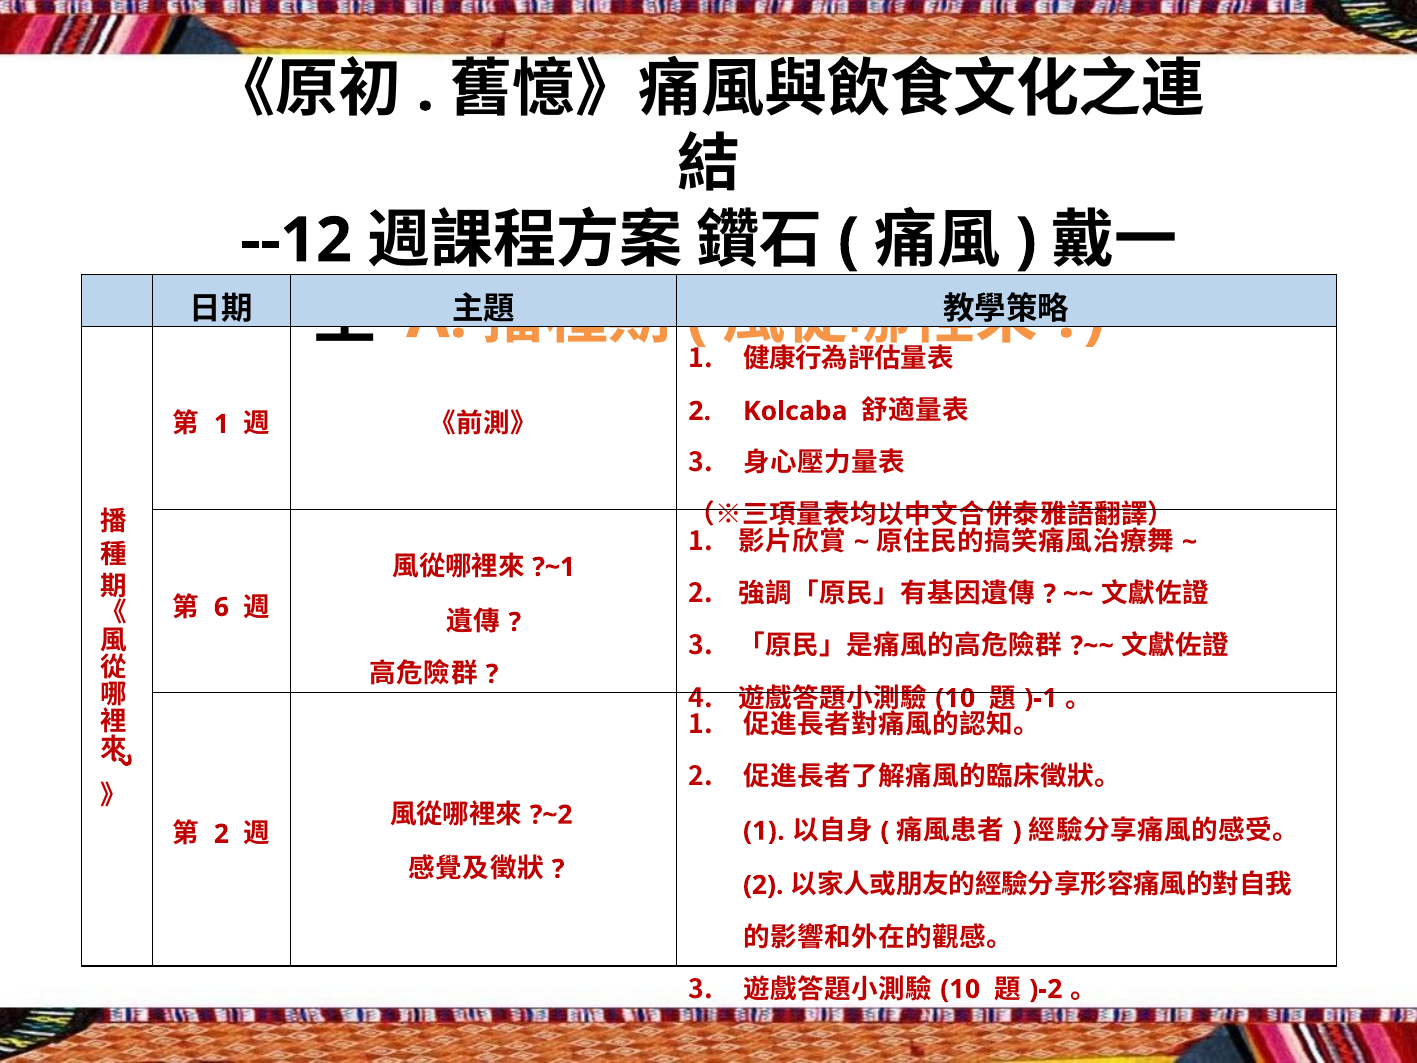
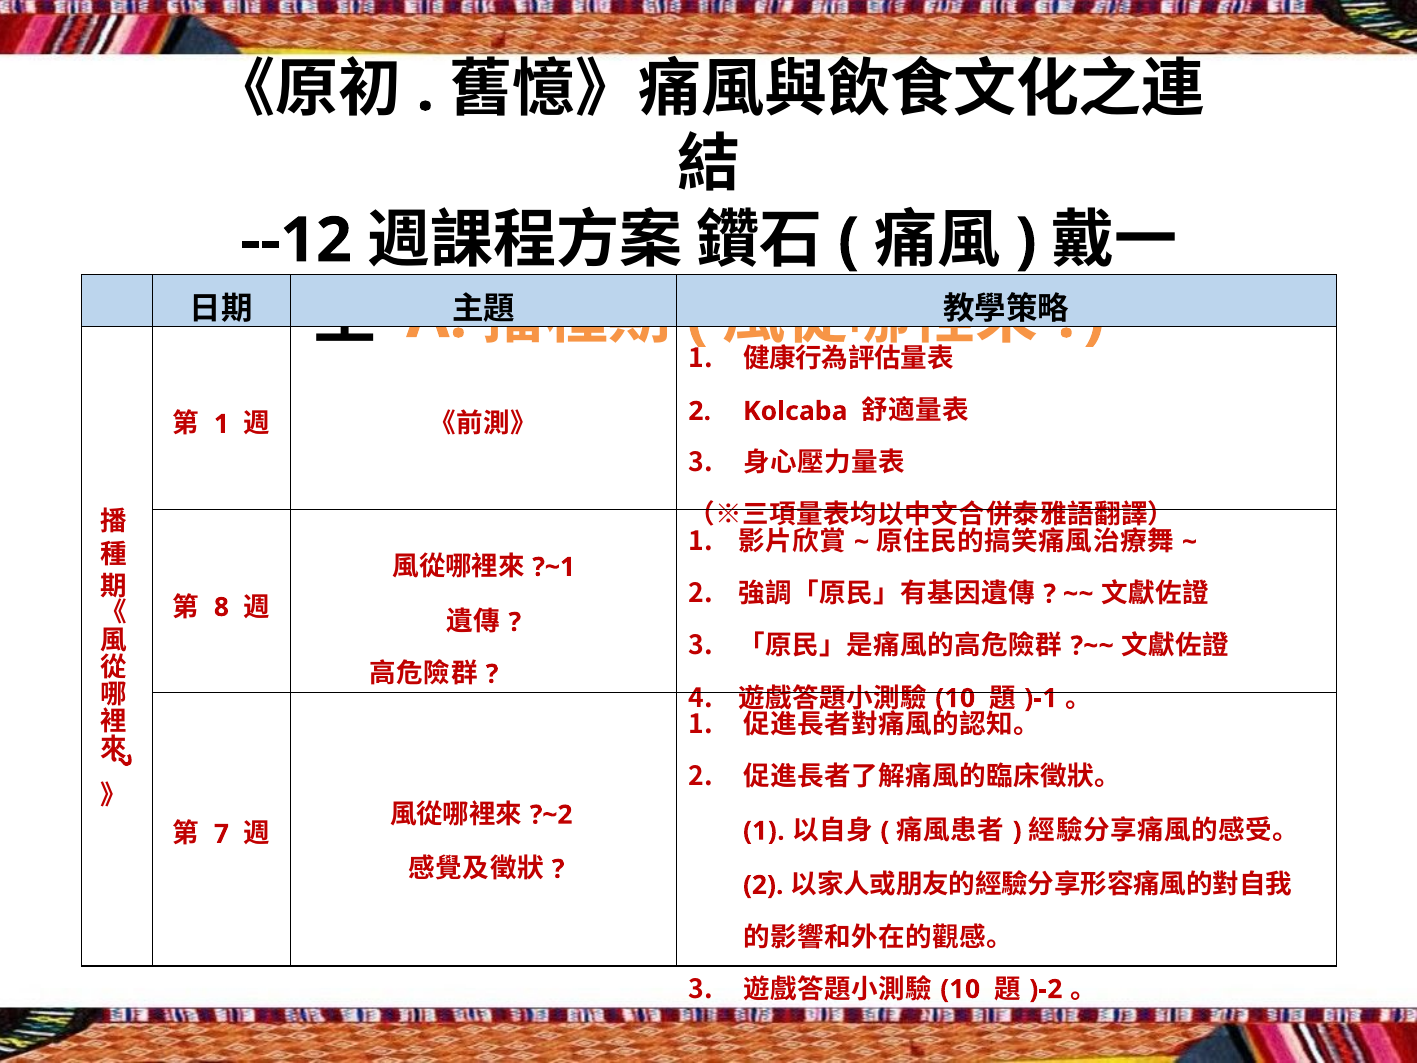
6: 6 -> 8
2 at (221, 834): 2 -> 7
